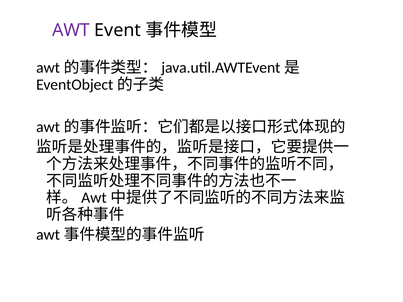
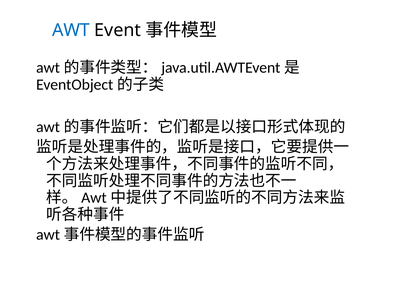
AWT colour: purple -> blue
